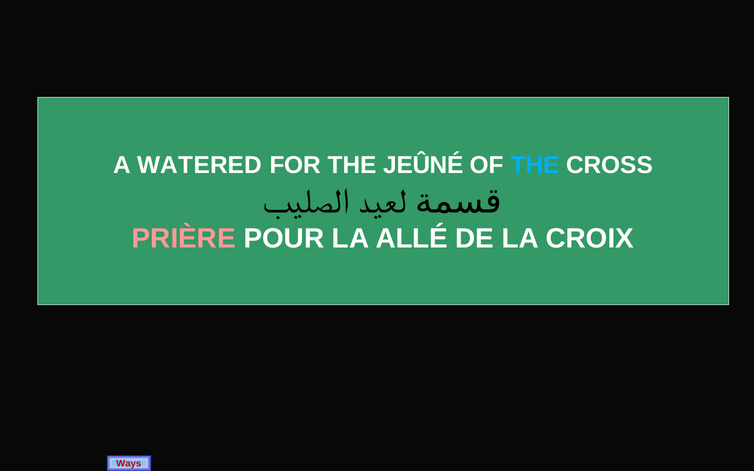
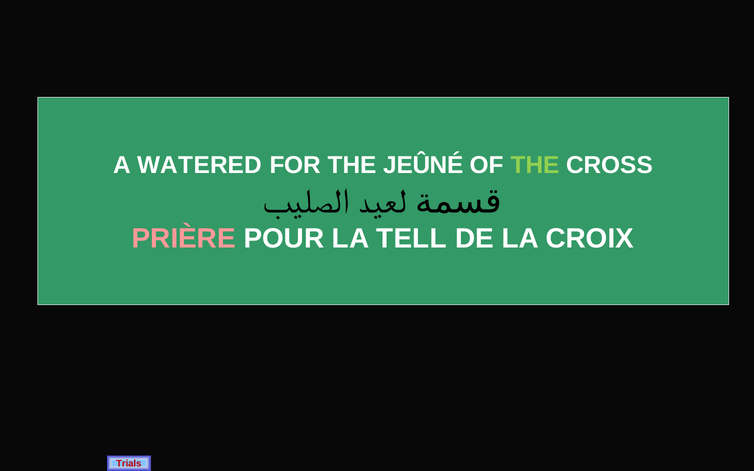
THE at (535, 165) colour: light blue -> light green
ALLÉ: ALLÉ -> TELL
Ways: Ways -> Trials
